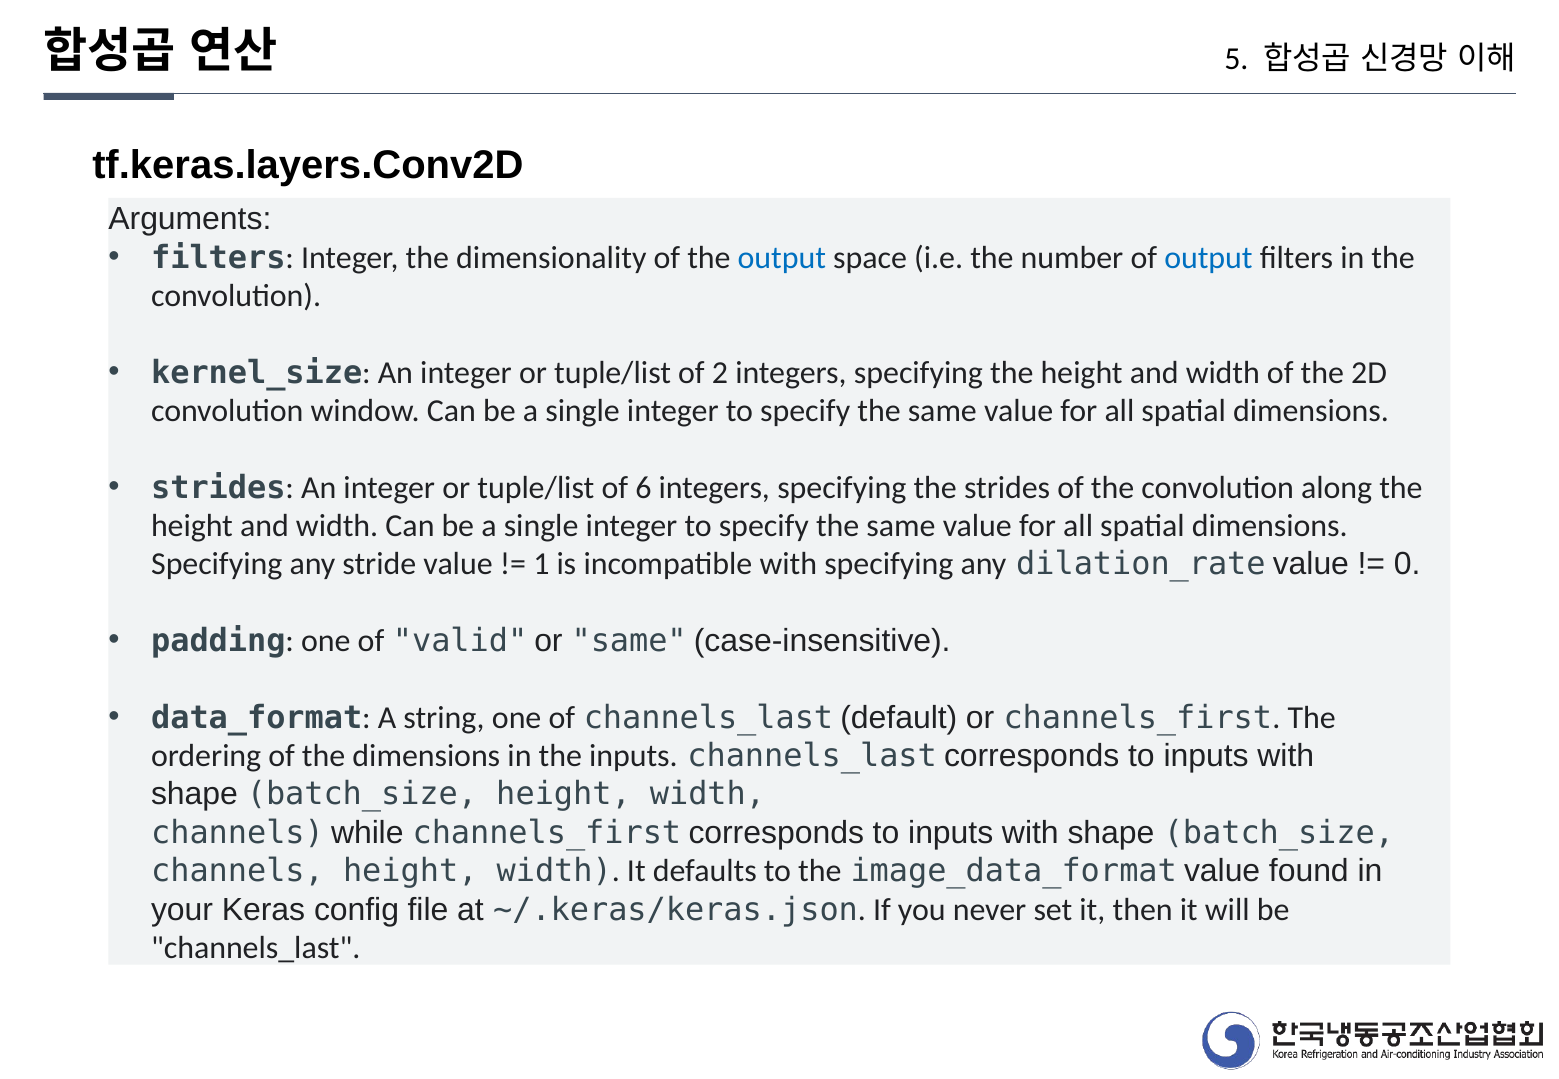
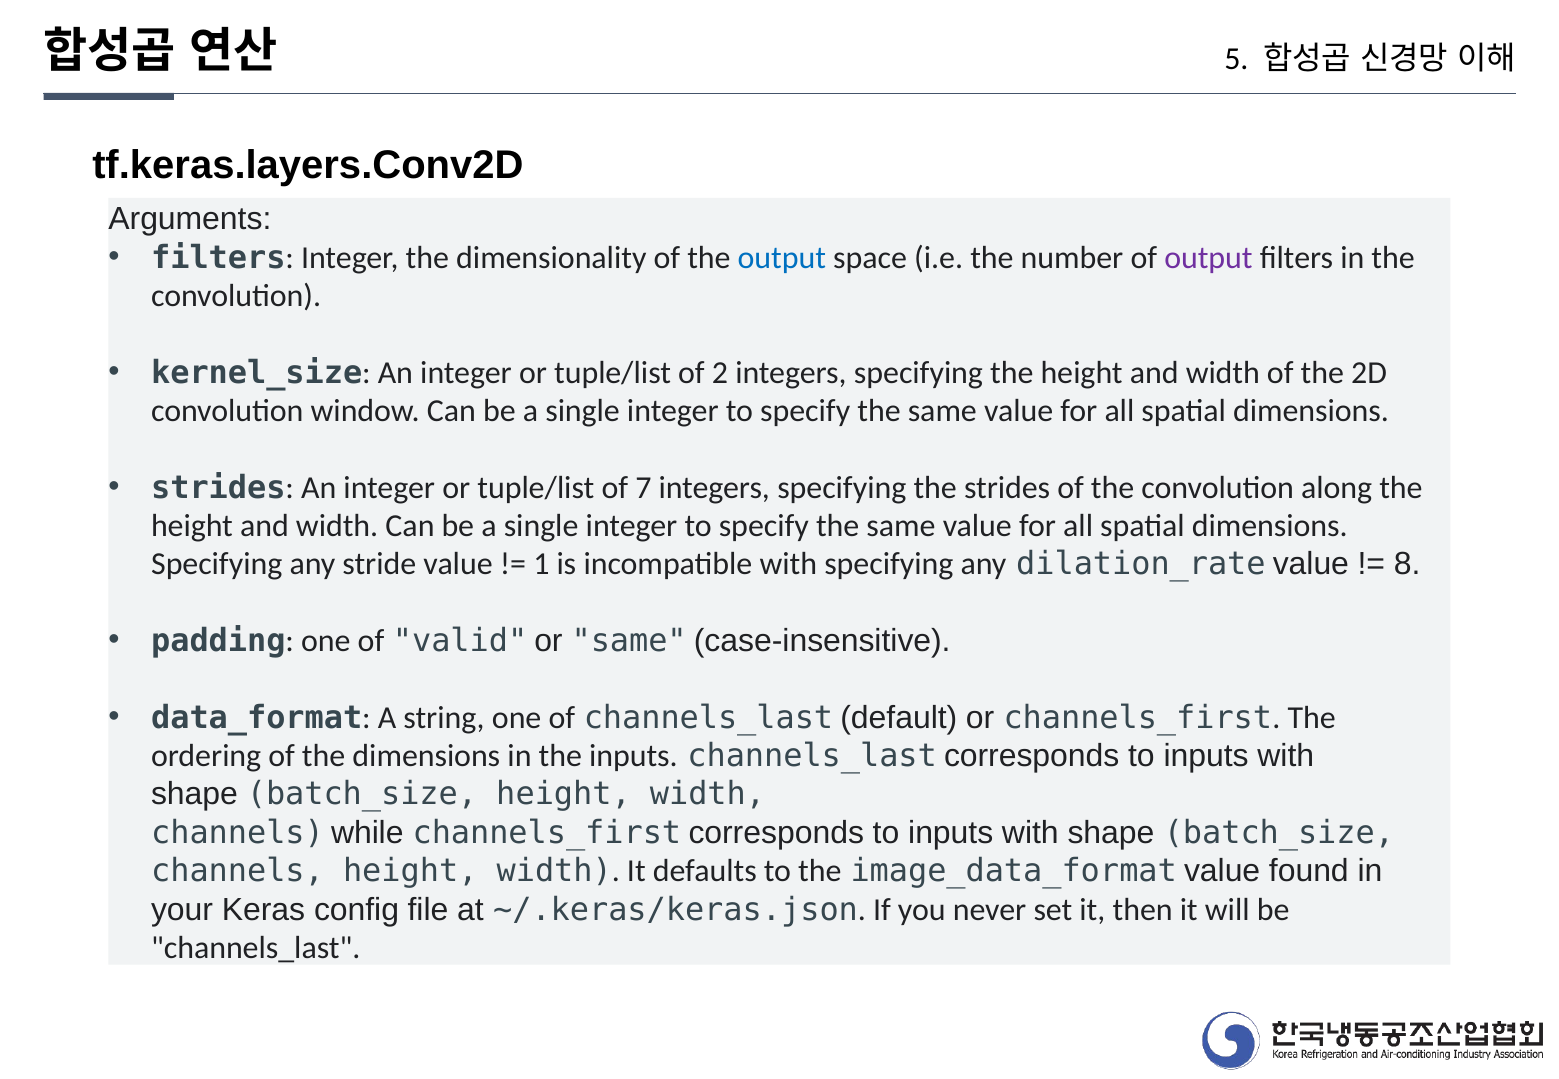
output at (1208, 258) colour: blue -> purple
6: 6 -> 7
0: 0 -> 8
